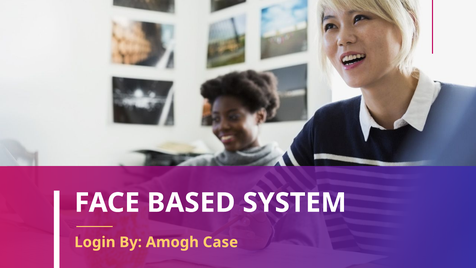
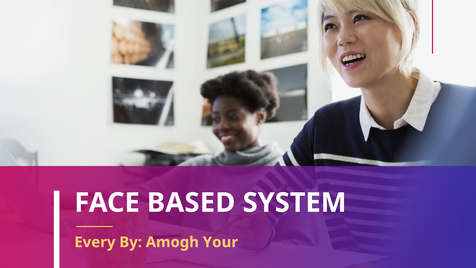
Login: Login -> Every
Case: Case -> Your
